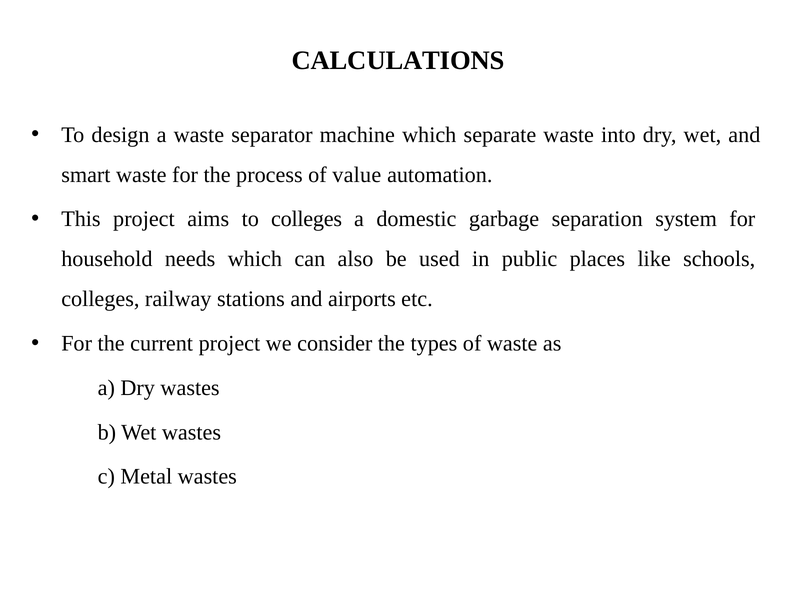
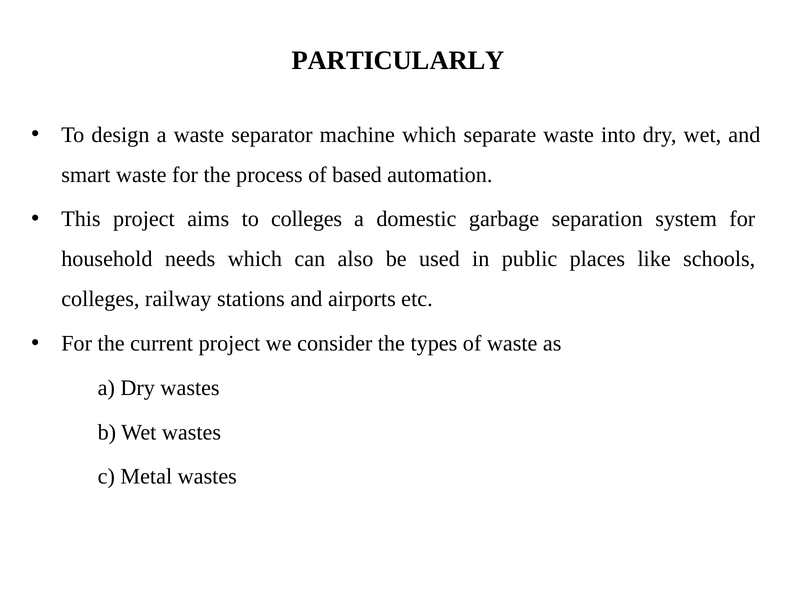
CALCULATIONS: CALCULATIONS -> PARTICULARLY
value: value -> based
